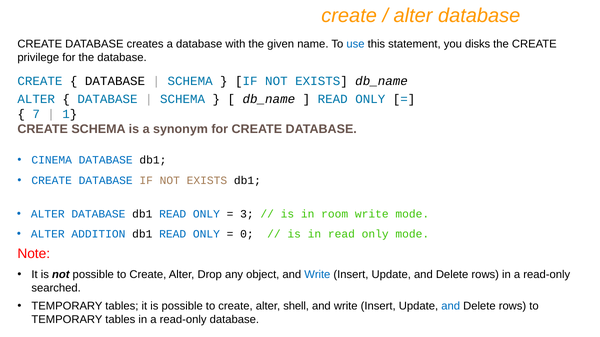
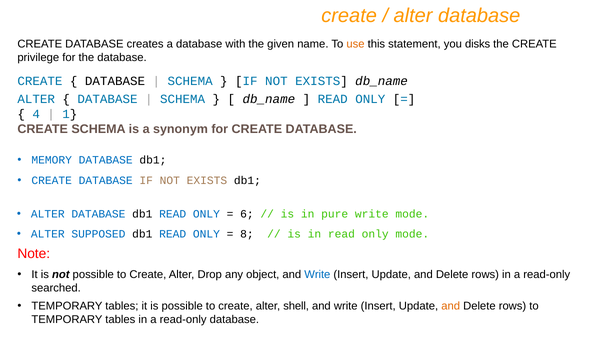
use colour: blue -> orange
7: 7 -> 4
CINEMA: CINEMA -> MEMORY
3: 3 -> 6
room: room -> pure
ADDITION: ADDITION -> SUPPOSED
0: 0 -> 8
and at (451, 306) colour: blue -> orange
